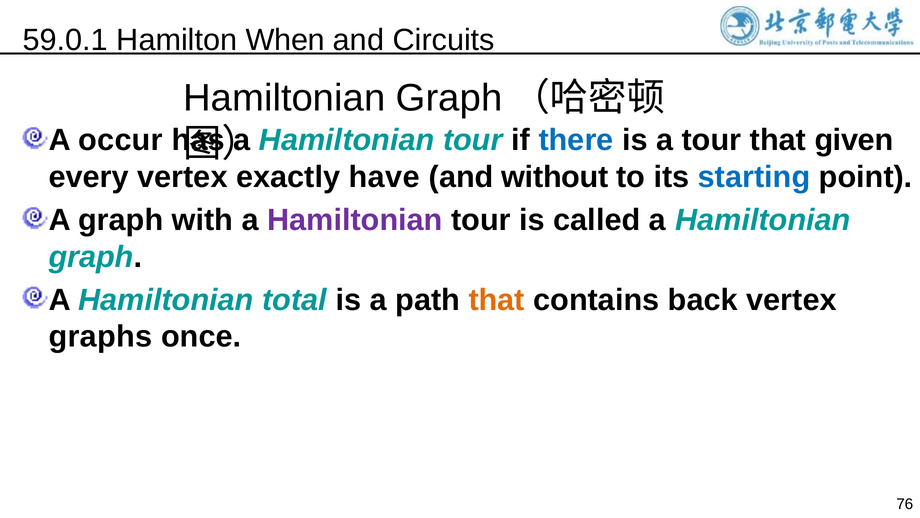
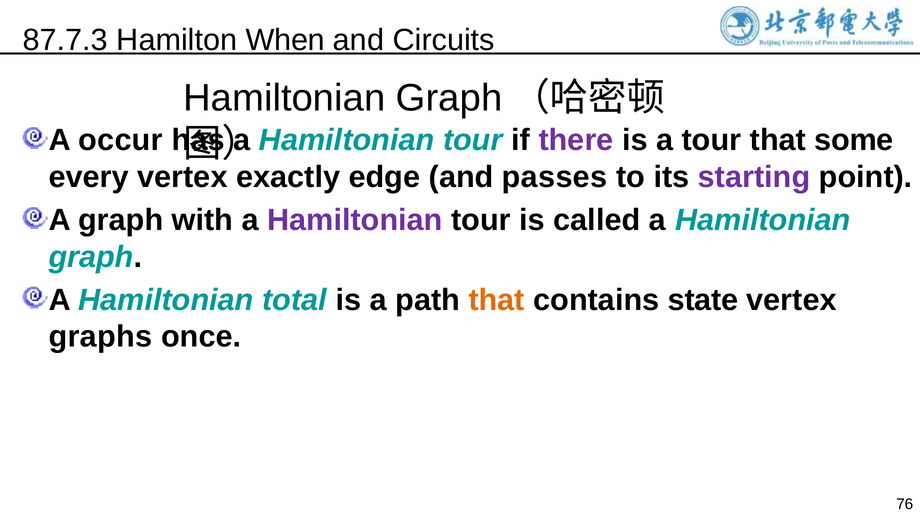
59.0.1: 59.0.1 -> 87.7.3
there colour: blue -> purple
given: given -> some
have: have -> edge
without: without -> passes
starting colour: blue -> purple
back: back -> state
